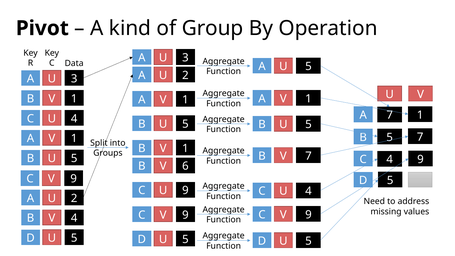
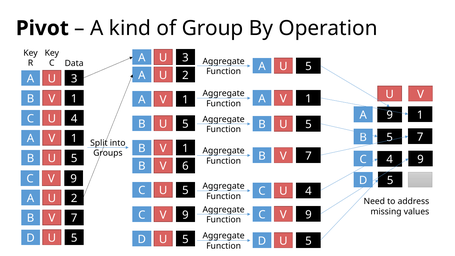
7 at (390, 115): 7 -> 9
9 at (185, 191): 9 -> 5
4 at (74, 218): 4 -> 7
